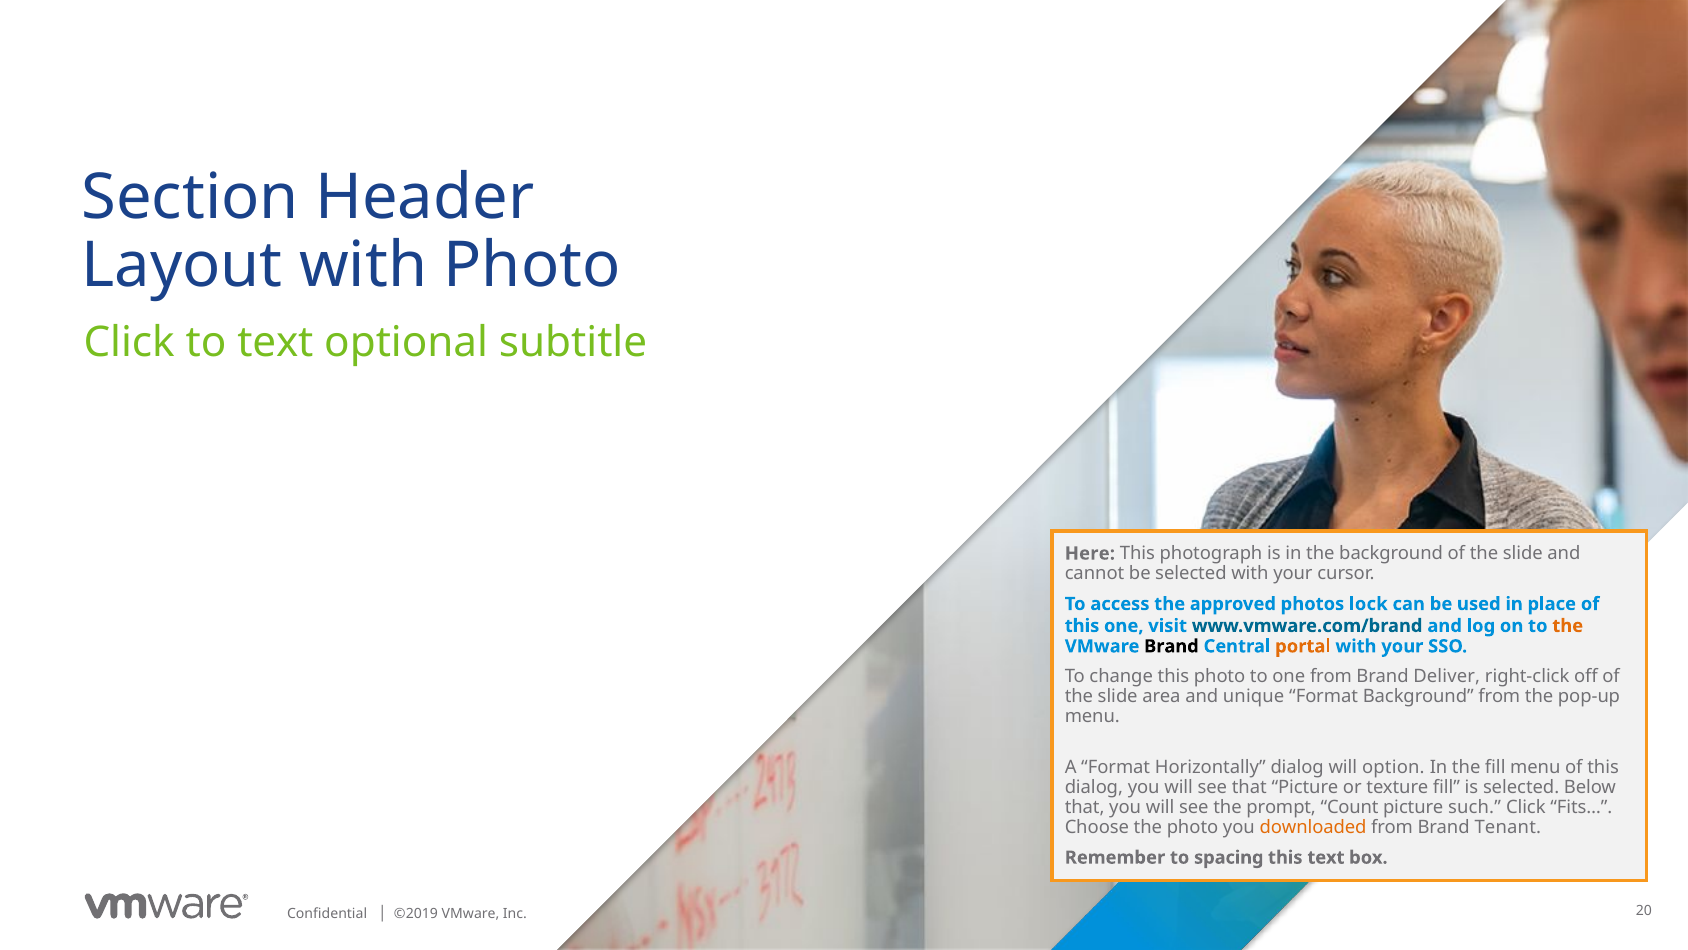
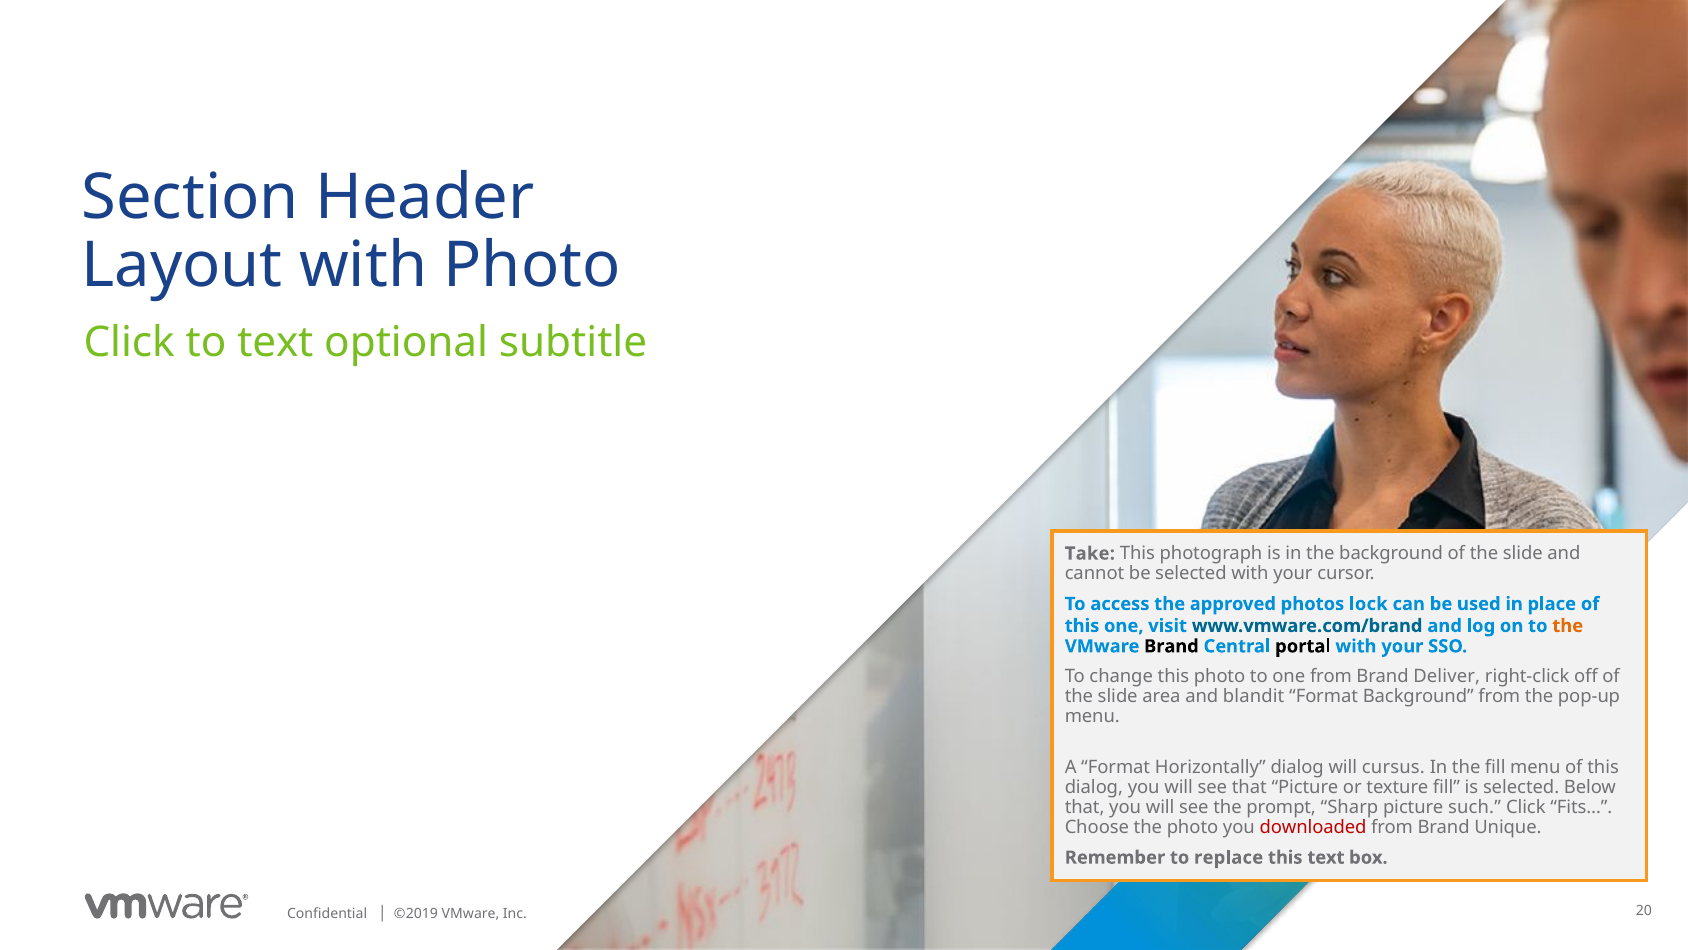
Here: Here -> Take
portal colour: orange -> black
unique: unique -> blandit
option: option -> cursus
Count: Count -> Sharp
downloaded colour: orange -> red
Tenant: Tenant -> Unique
spacing: spacing -> replace
